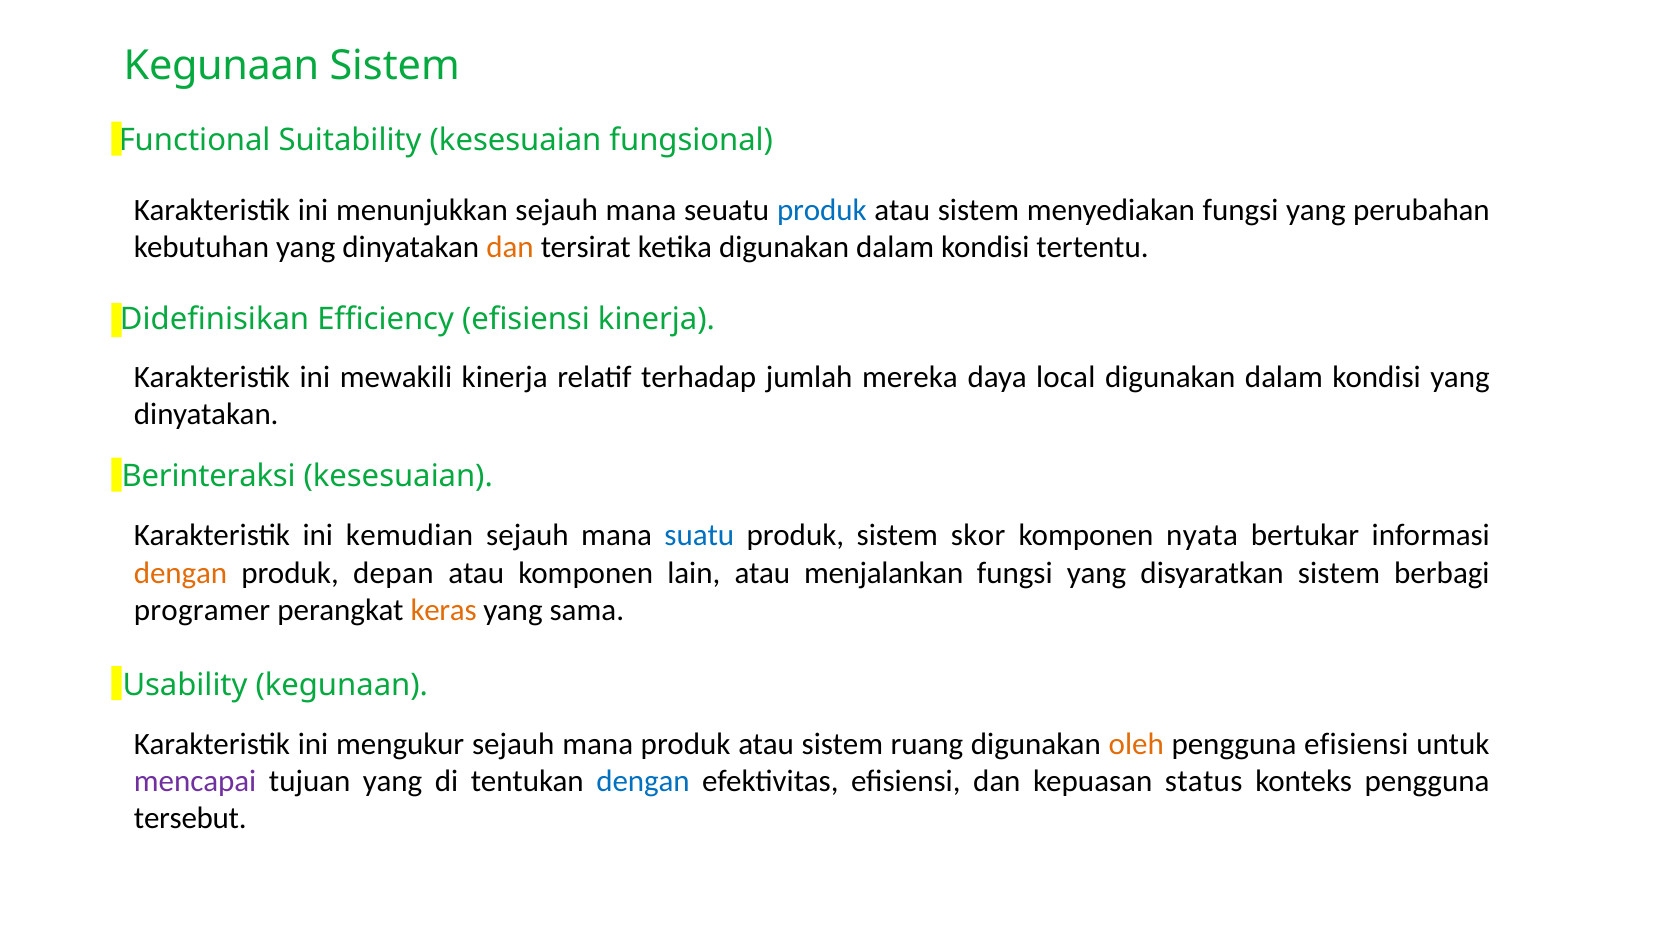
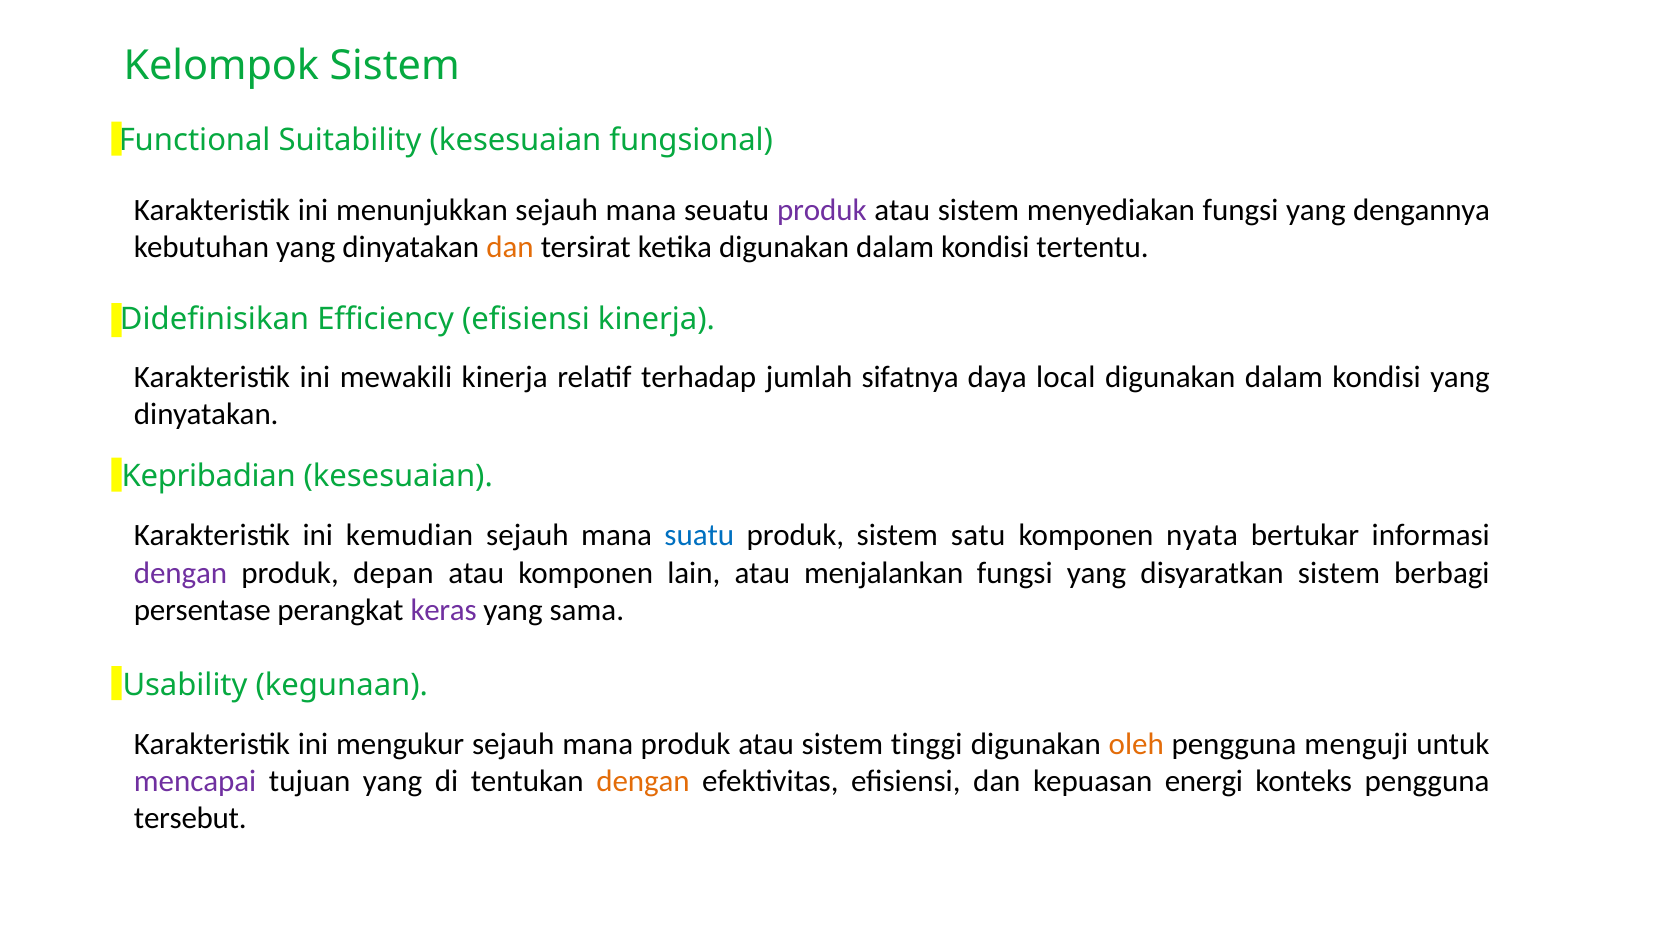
Kegunaan at (221, 66): Kegunaan -> Kelompok
produk at (822, 210) colour: blue -> purple
perubahan: perubahan -> dengannya
mereka: mereka -> sifatnya
Berinteraksi: Berinteraksi -> Kepribadian
skor: skor -> satu
dengan at (181, 573) colour: orange -> purple
programer: programer -> persentase
keras colour: orange -> purple
ruang: ruang -> tinggi
pengguna efisiensi: efisiensi -> menguji
dengan at (643, 782) colour: blue -> orange
status: status -> energi
